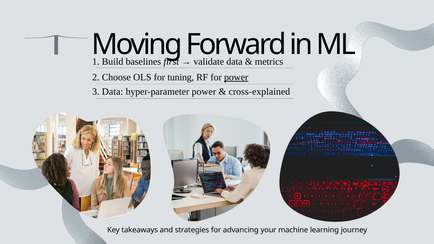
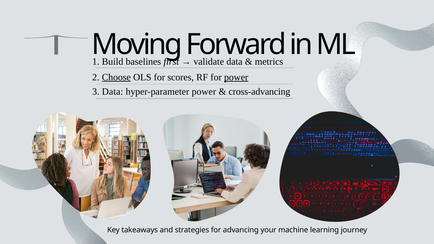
Choose underline: none -> present
tuning: tuning -> scores
cross-explained: cross-explained -> cross-advancing
